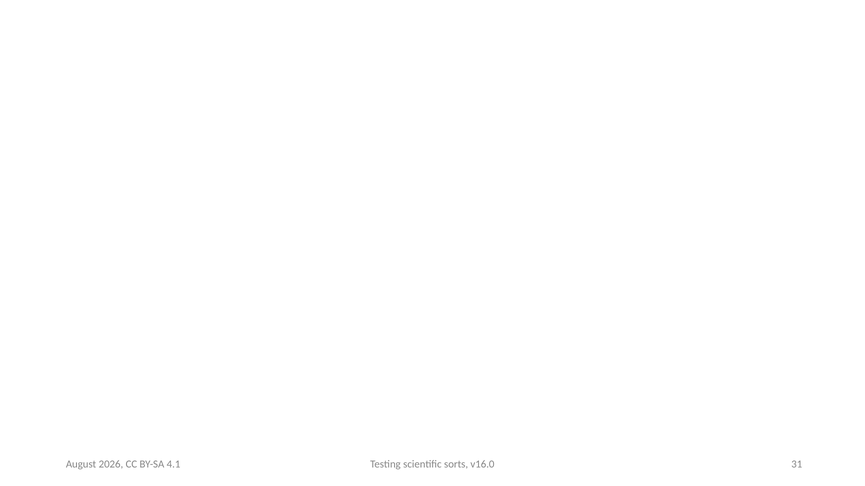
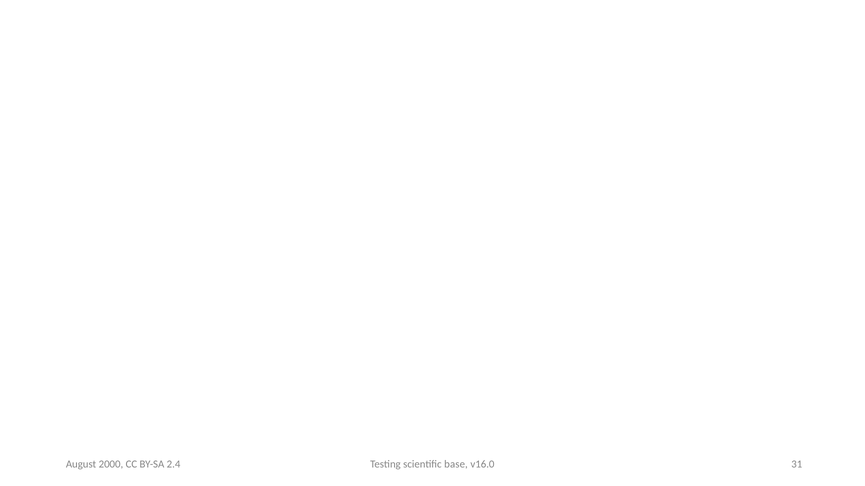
2026: 2026 -> 2000
4.1: 4.1 -> 2.4
sorts: sorts -> base
